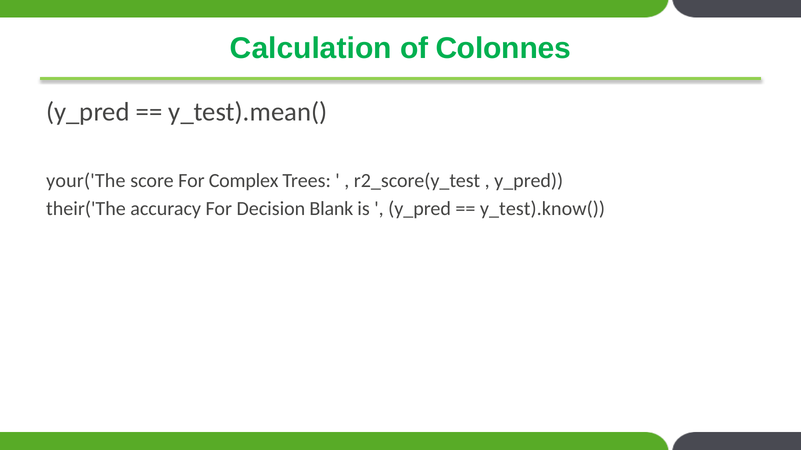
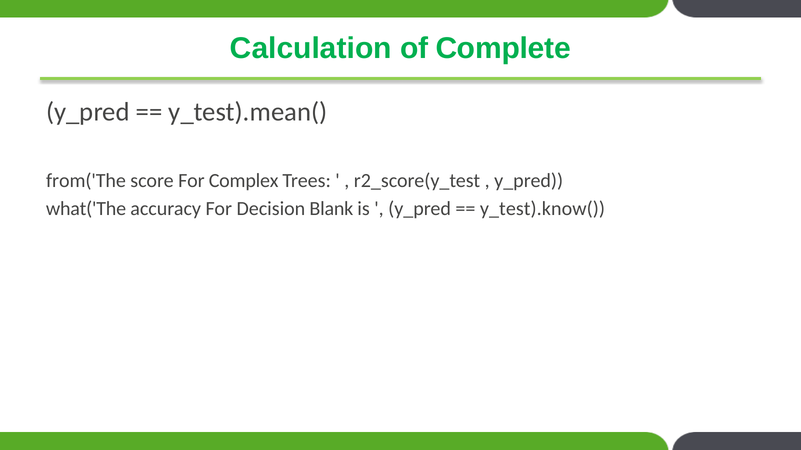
Colonnes: Colonnes -> Complete
your('The: your('The -> from('The
their('The: their('The -> what('The
